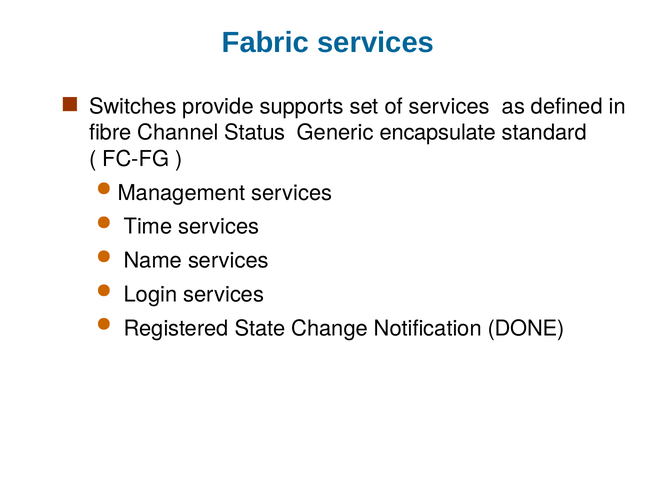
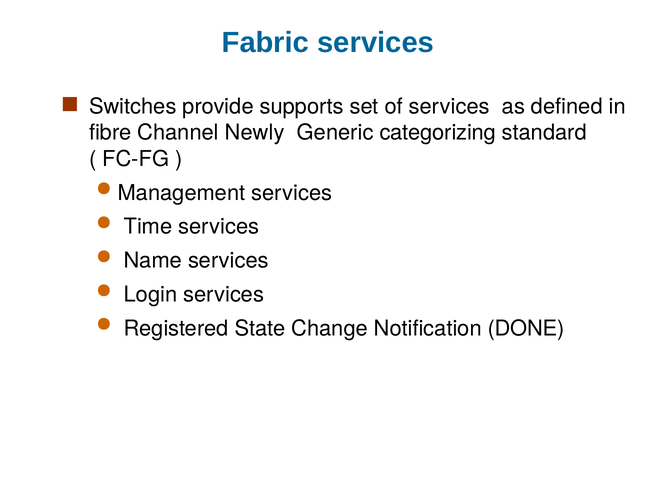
Status: Status -> Newly
encapsulate: encapsulate -> categorizing
